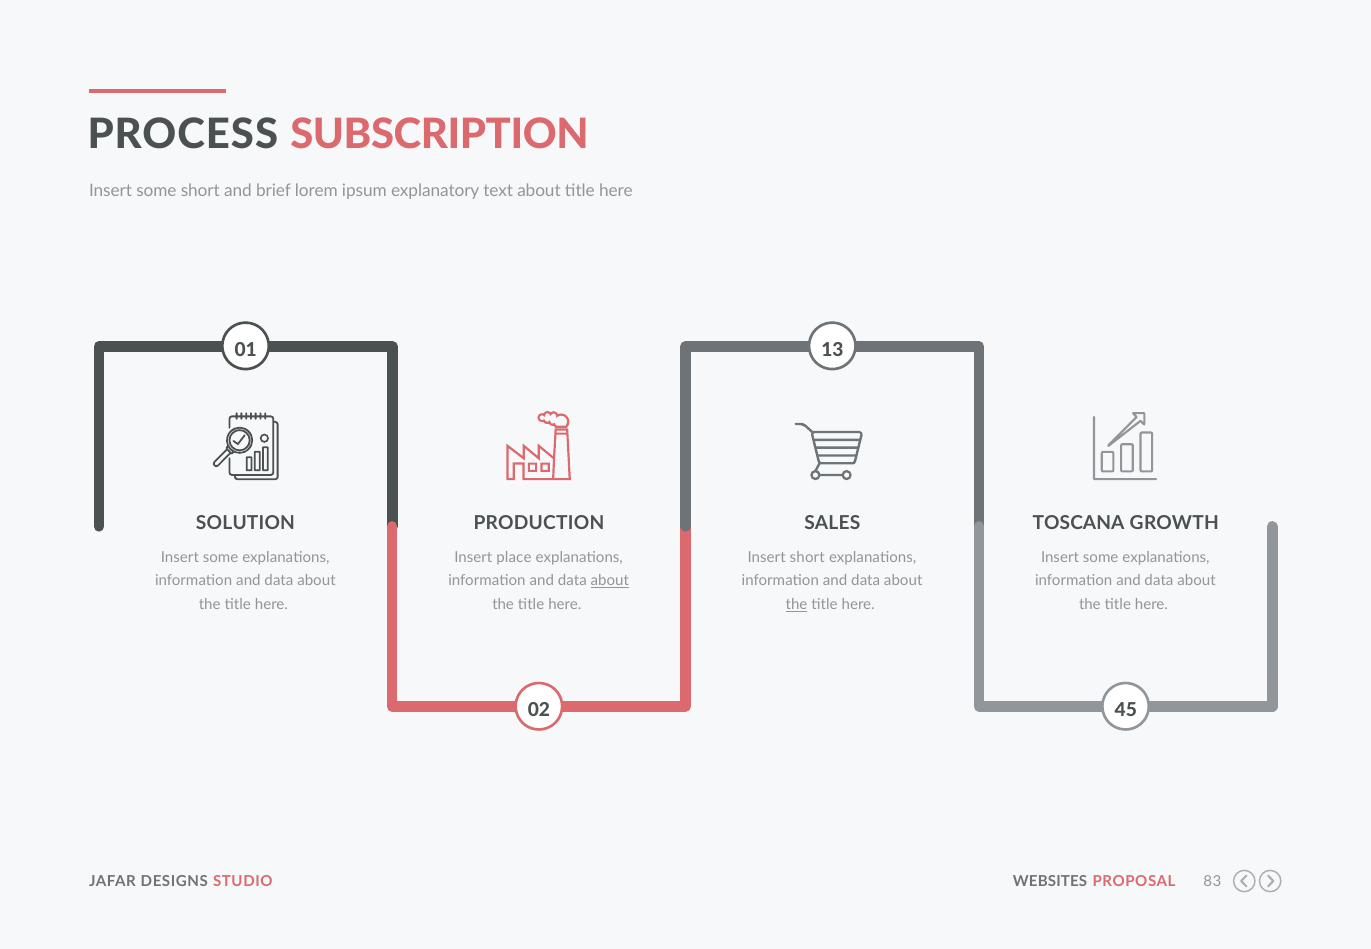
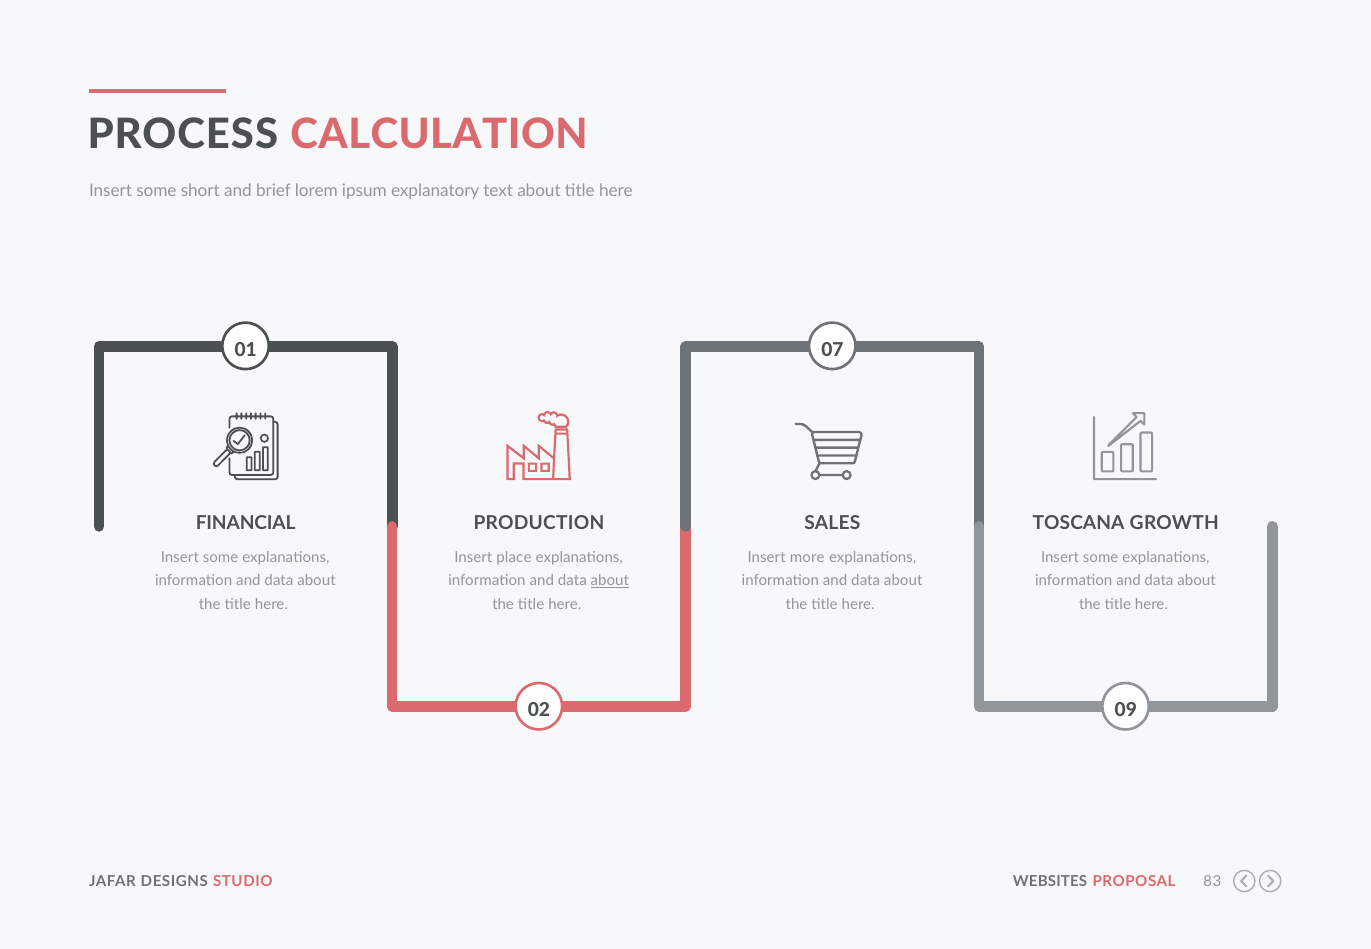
SUBSCRIPTION: SUBSCRIPTION -> CALCULATION
13: 13 -> 07
SOLUTION: SOLUTION -> FINANCIAL
Insert short: short -> more
the at (797, 605) underline: present -> none
45: 45 -> 09
